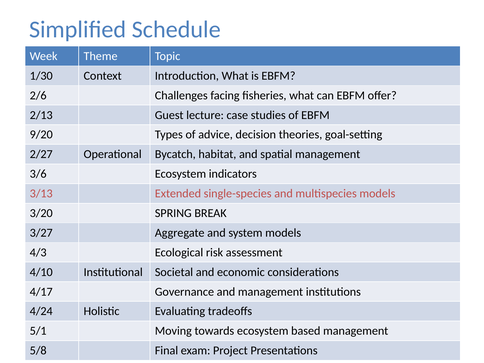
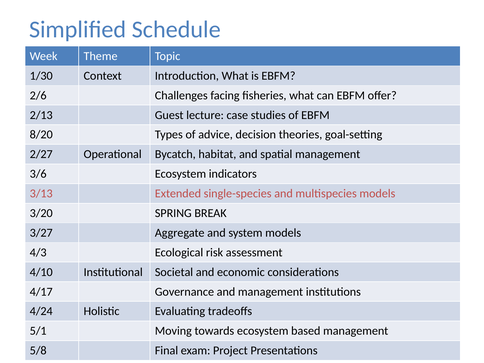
9/20: 9/20 -> 8/20
